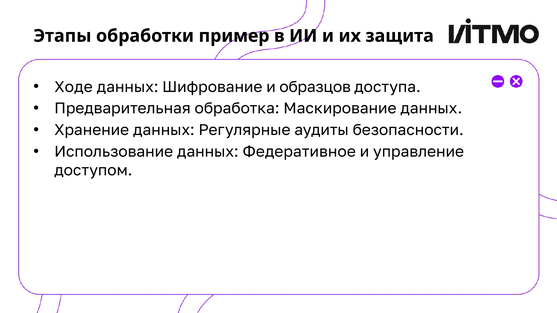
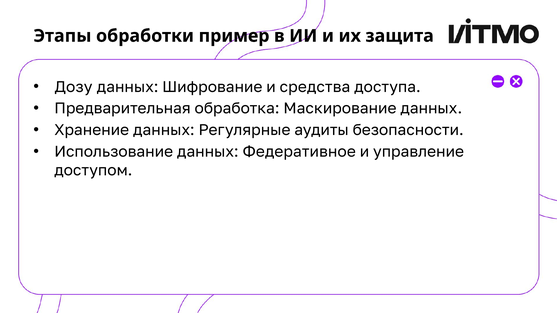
Ходе: Ходе -> Дозу
образцов: образцов -> средства
